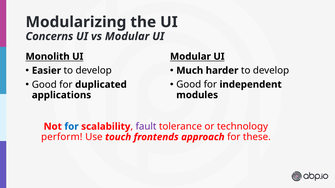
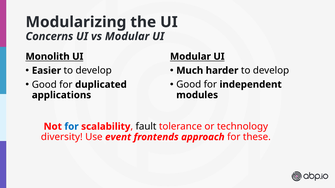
fault colour: purple -> black
perform: perform -> diversity
touch: touch -> event
